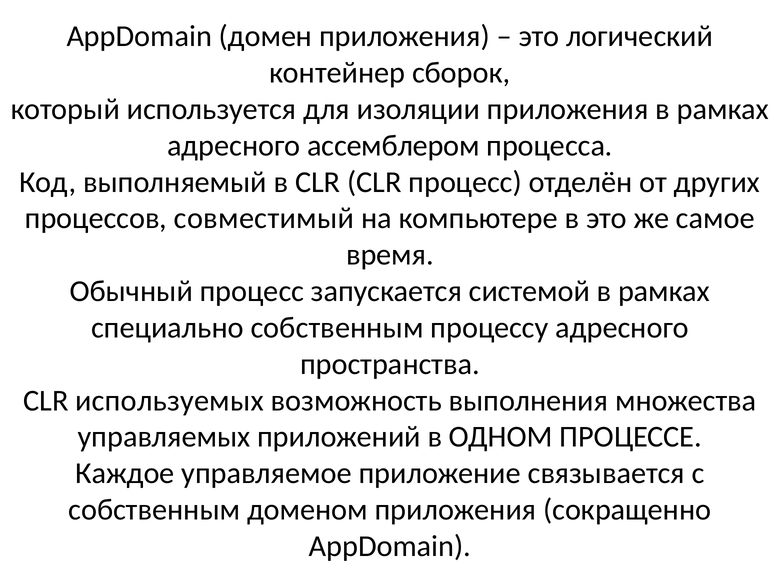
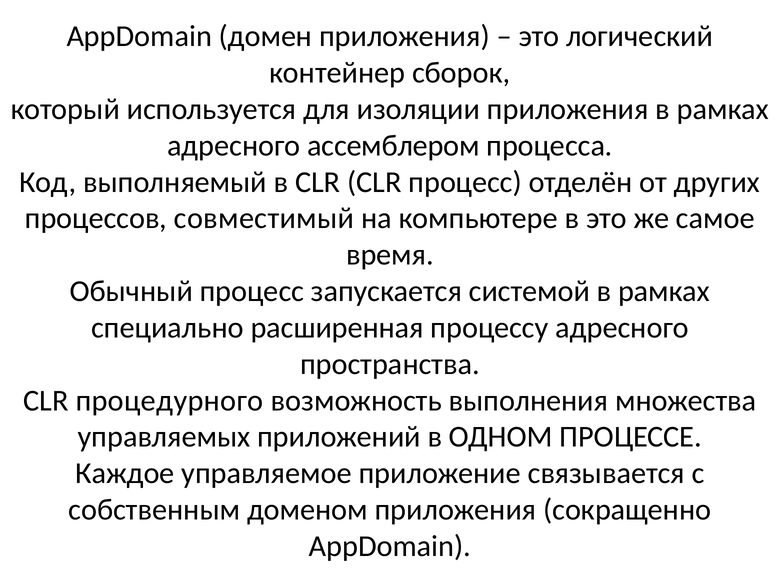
специально собственным: собственным -> расширенная
используемых: используемых -> процедурного
